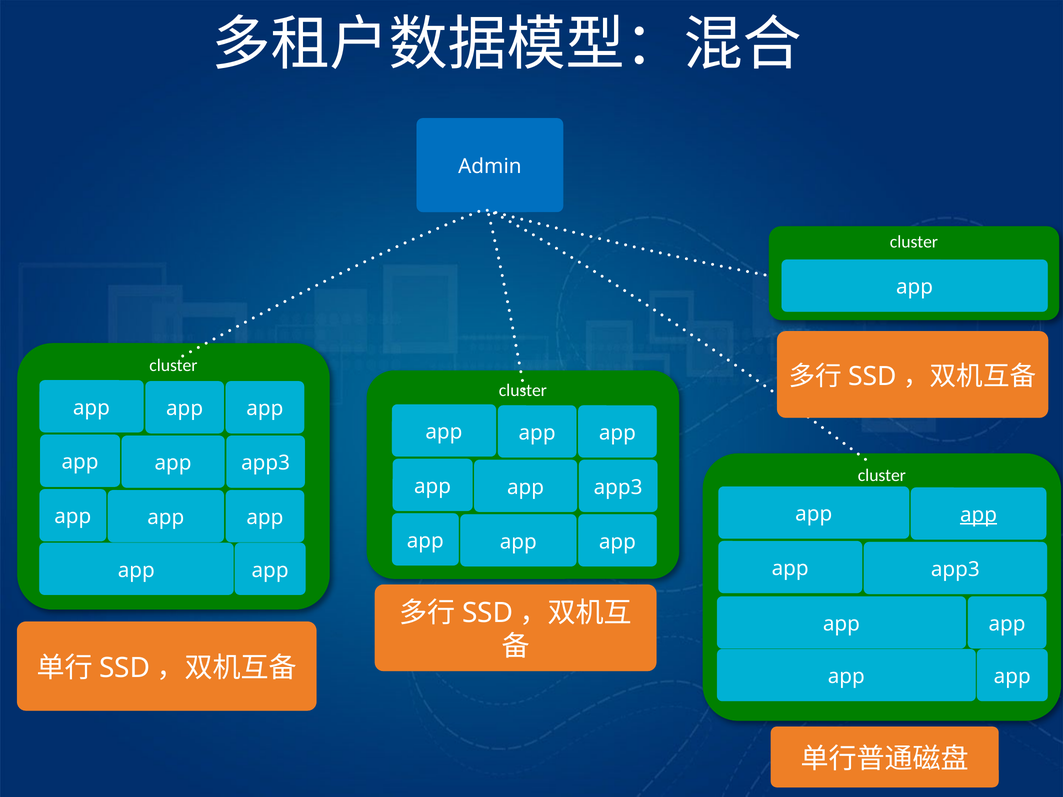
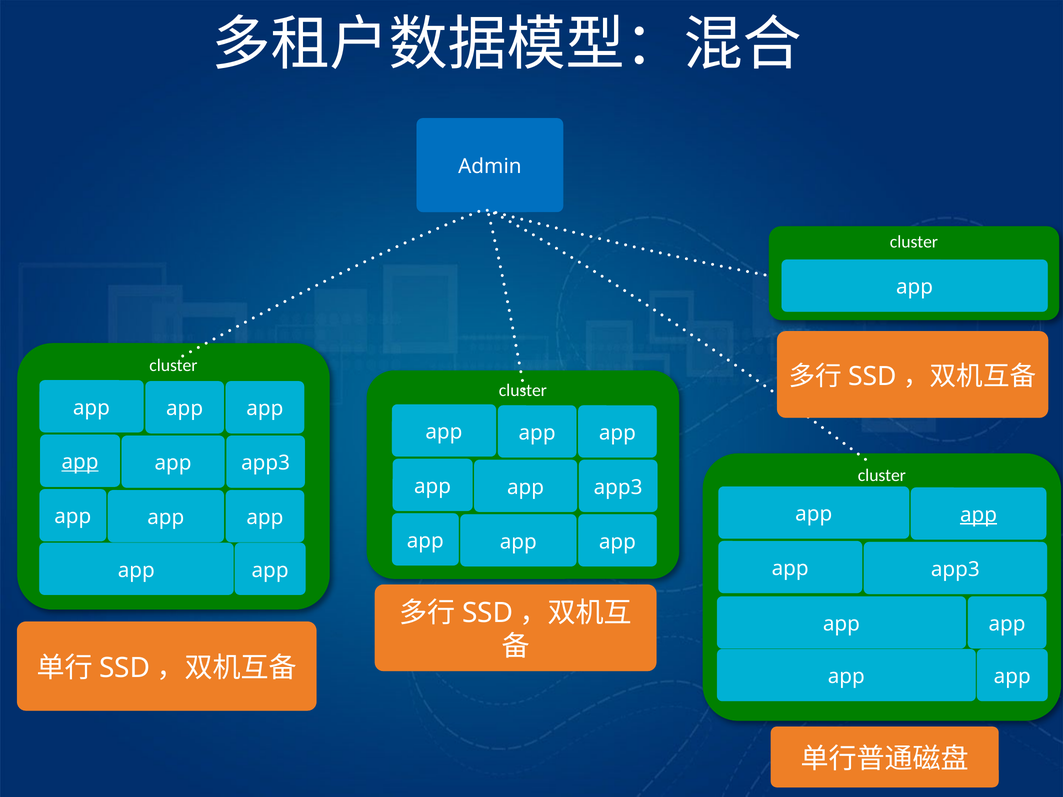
app at (80, 462) underline: none -> present
